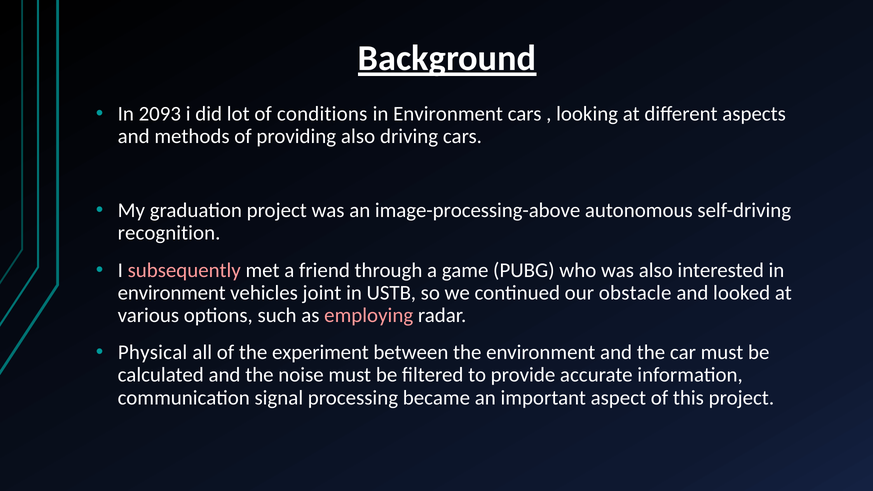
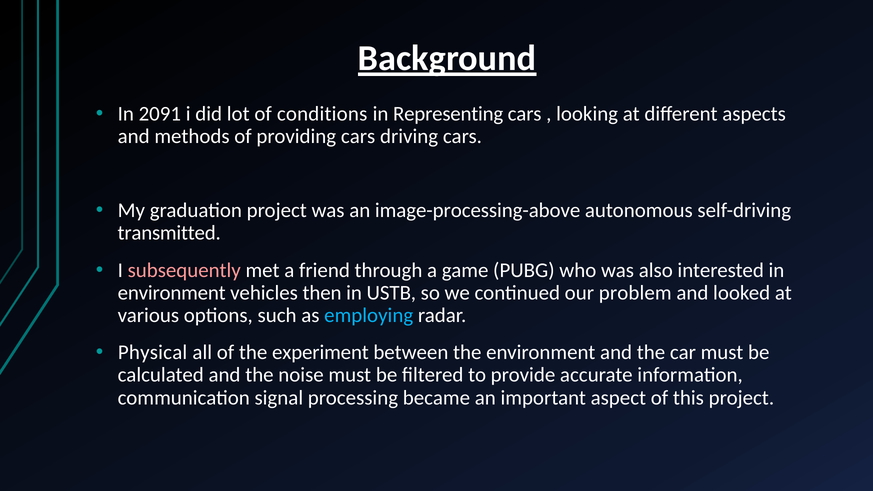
2093: 2093 -> 2091
Environment at (448, 114): Environment -> Representing
providing also: also -> cars
recognition: recognition -> transmitted
joint: joint -> then
obstacle: obstacle -> problem
employing colour: pink -> light blue
